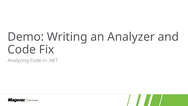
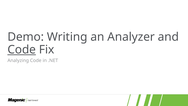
Code at (22, 50) underline: none -> present
